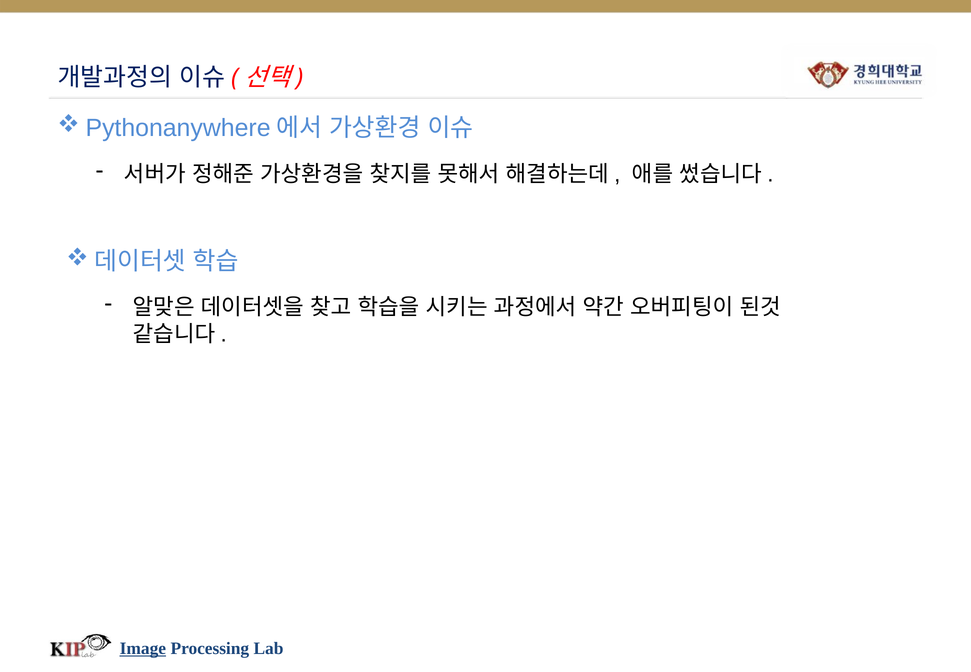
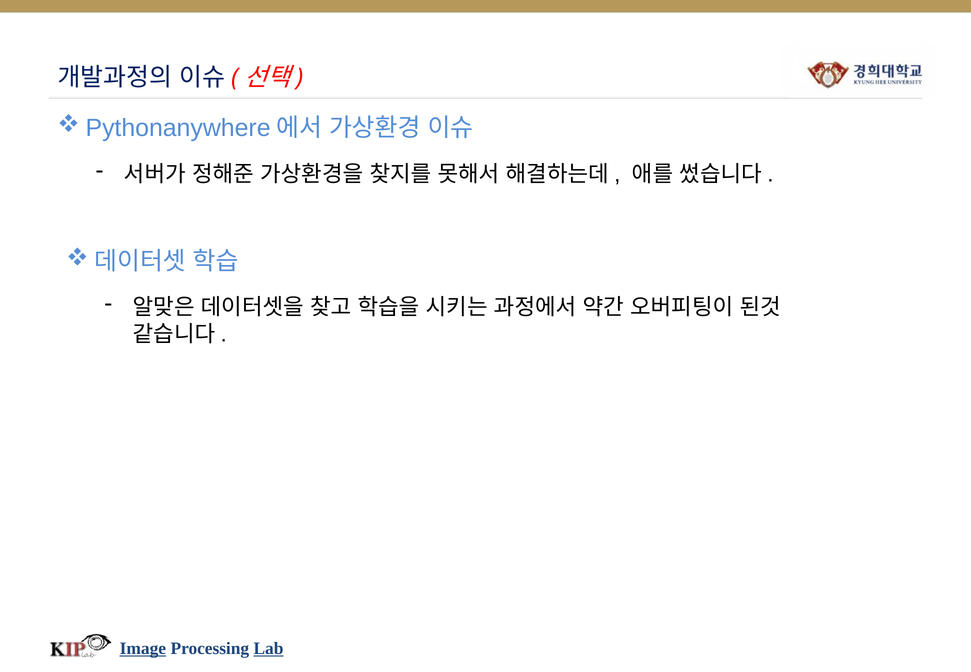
Lab underline: none -> present
